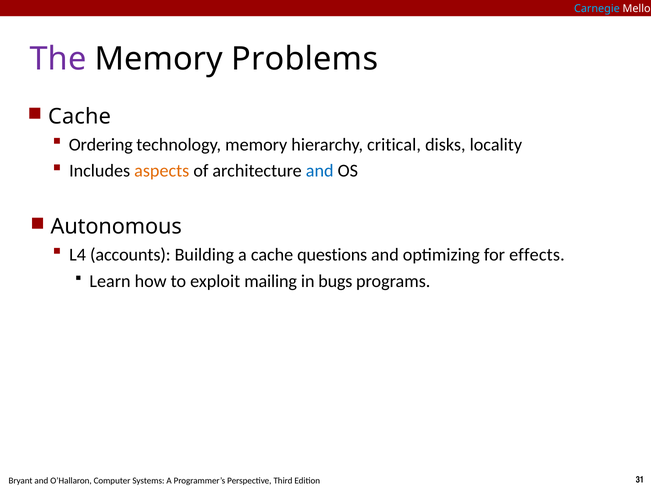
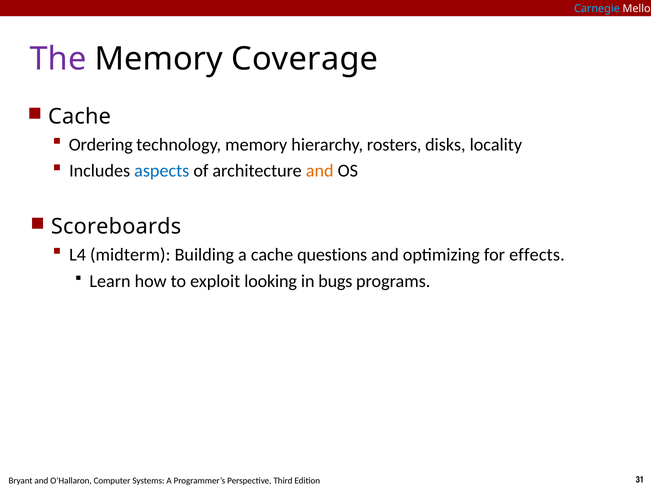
Problems: Problems -> Coverage
critical: critical -> rosters
aspects colour: orange -> blue
and at (320, 171) colour: blue -> orange
Autonomous: Autonomous -> Scoreboards
accounts: accounts -> midterm
mailing: mailing -> looking
